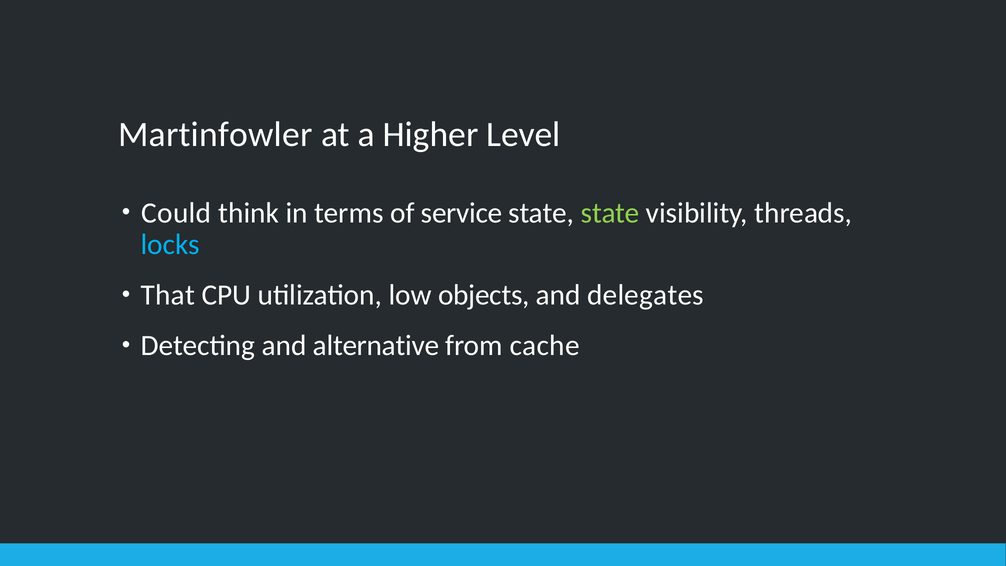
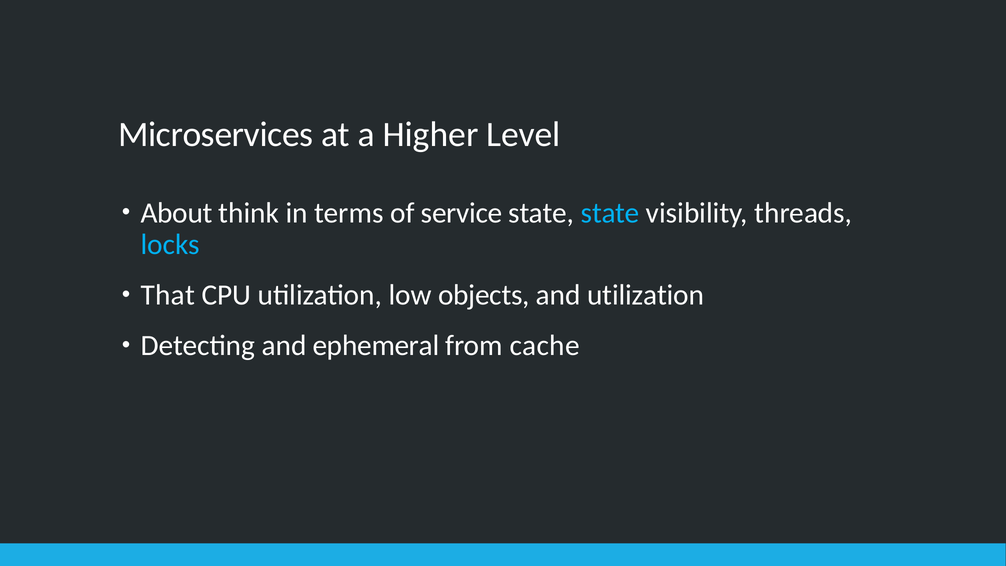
Martinfowler: Martinfowler -> Microservices
Could: Could -> About
state at (610, 213) colour: light green -> light blue
and delegates: delegates -> utilization
alternative: alternative -> ephemeral
